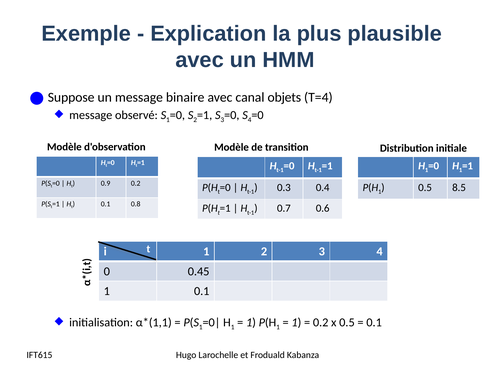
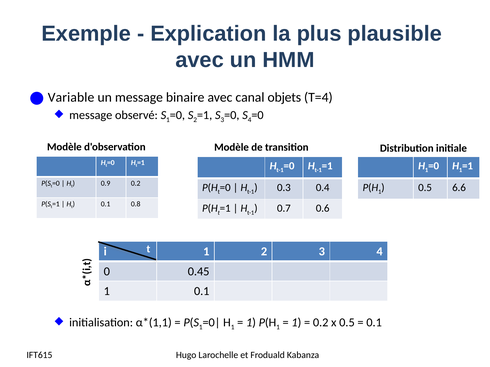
Suppose: Suppose -> Variable
8.5: 8.5 -> 6.6
